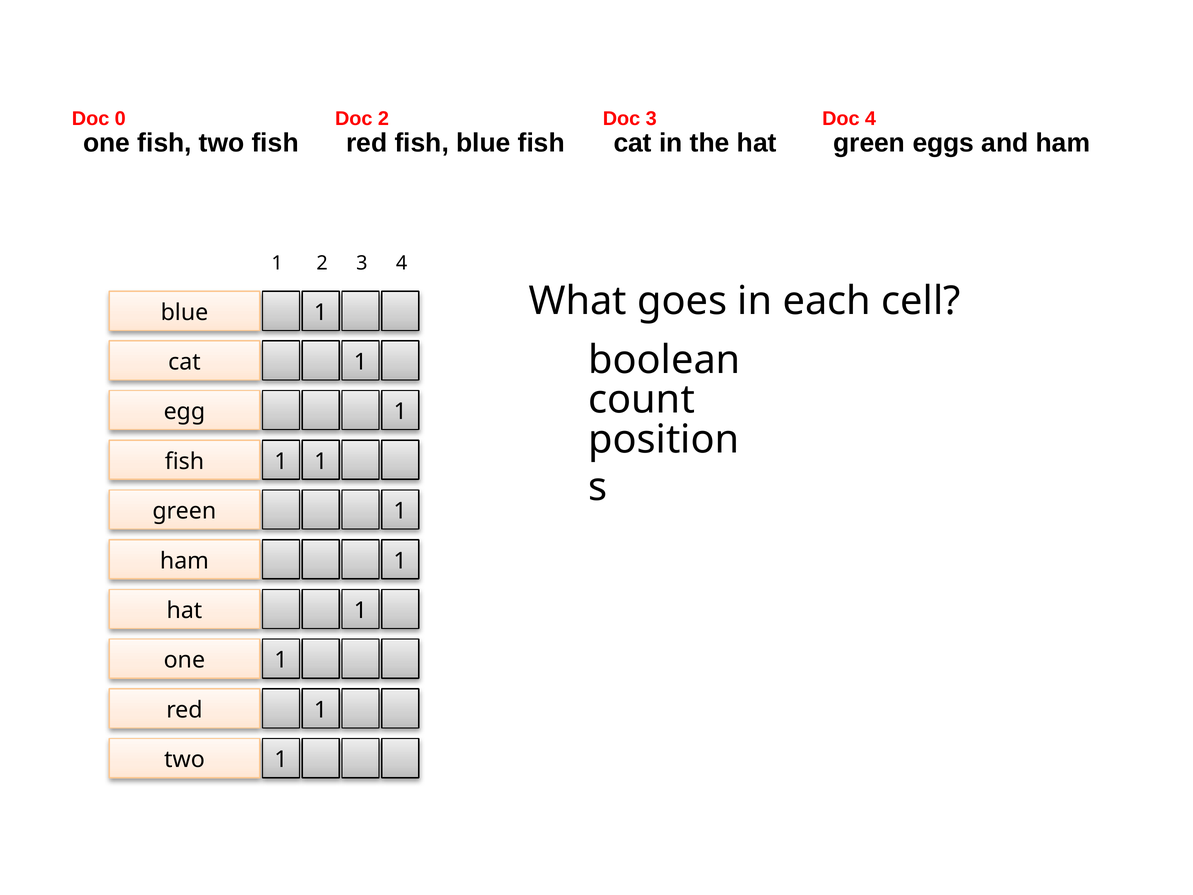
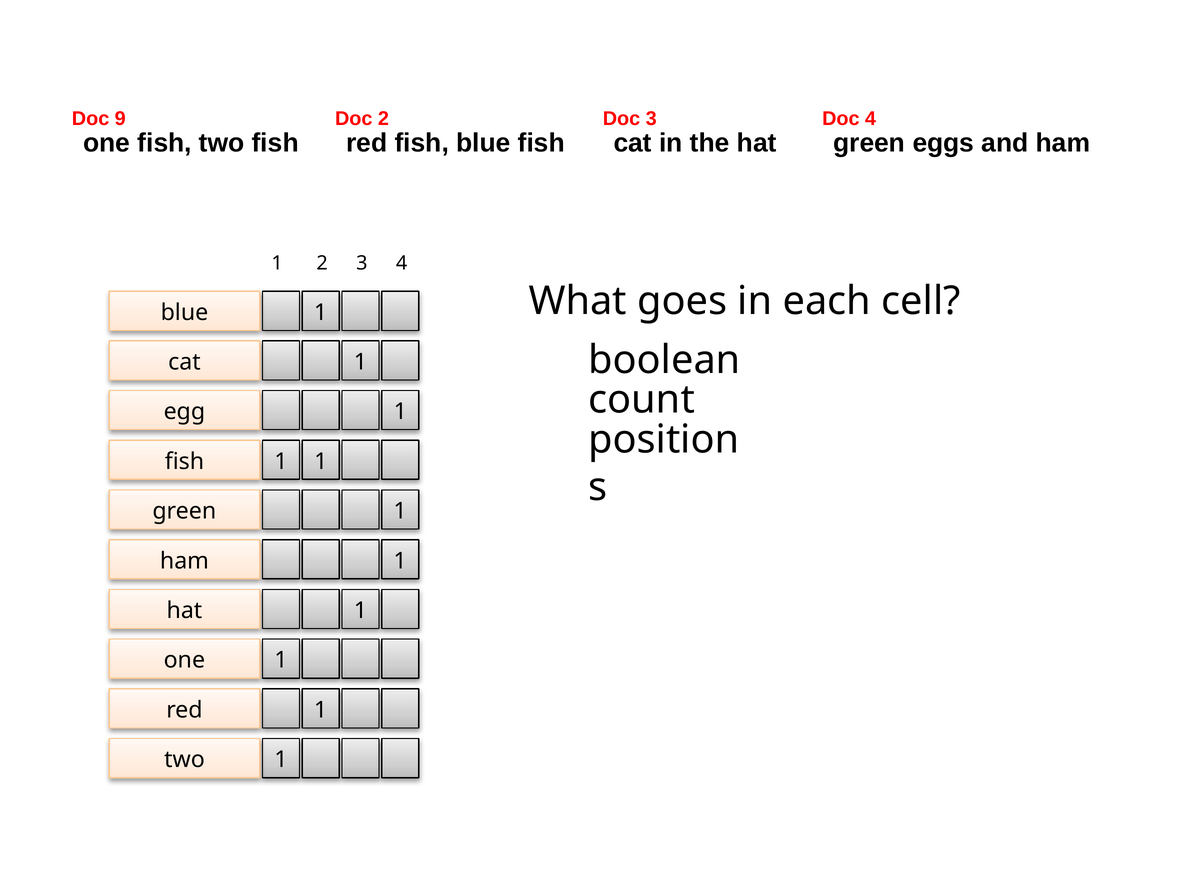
0: 0 -> 9
